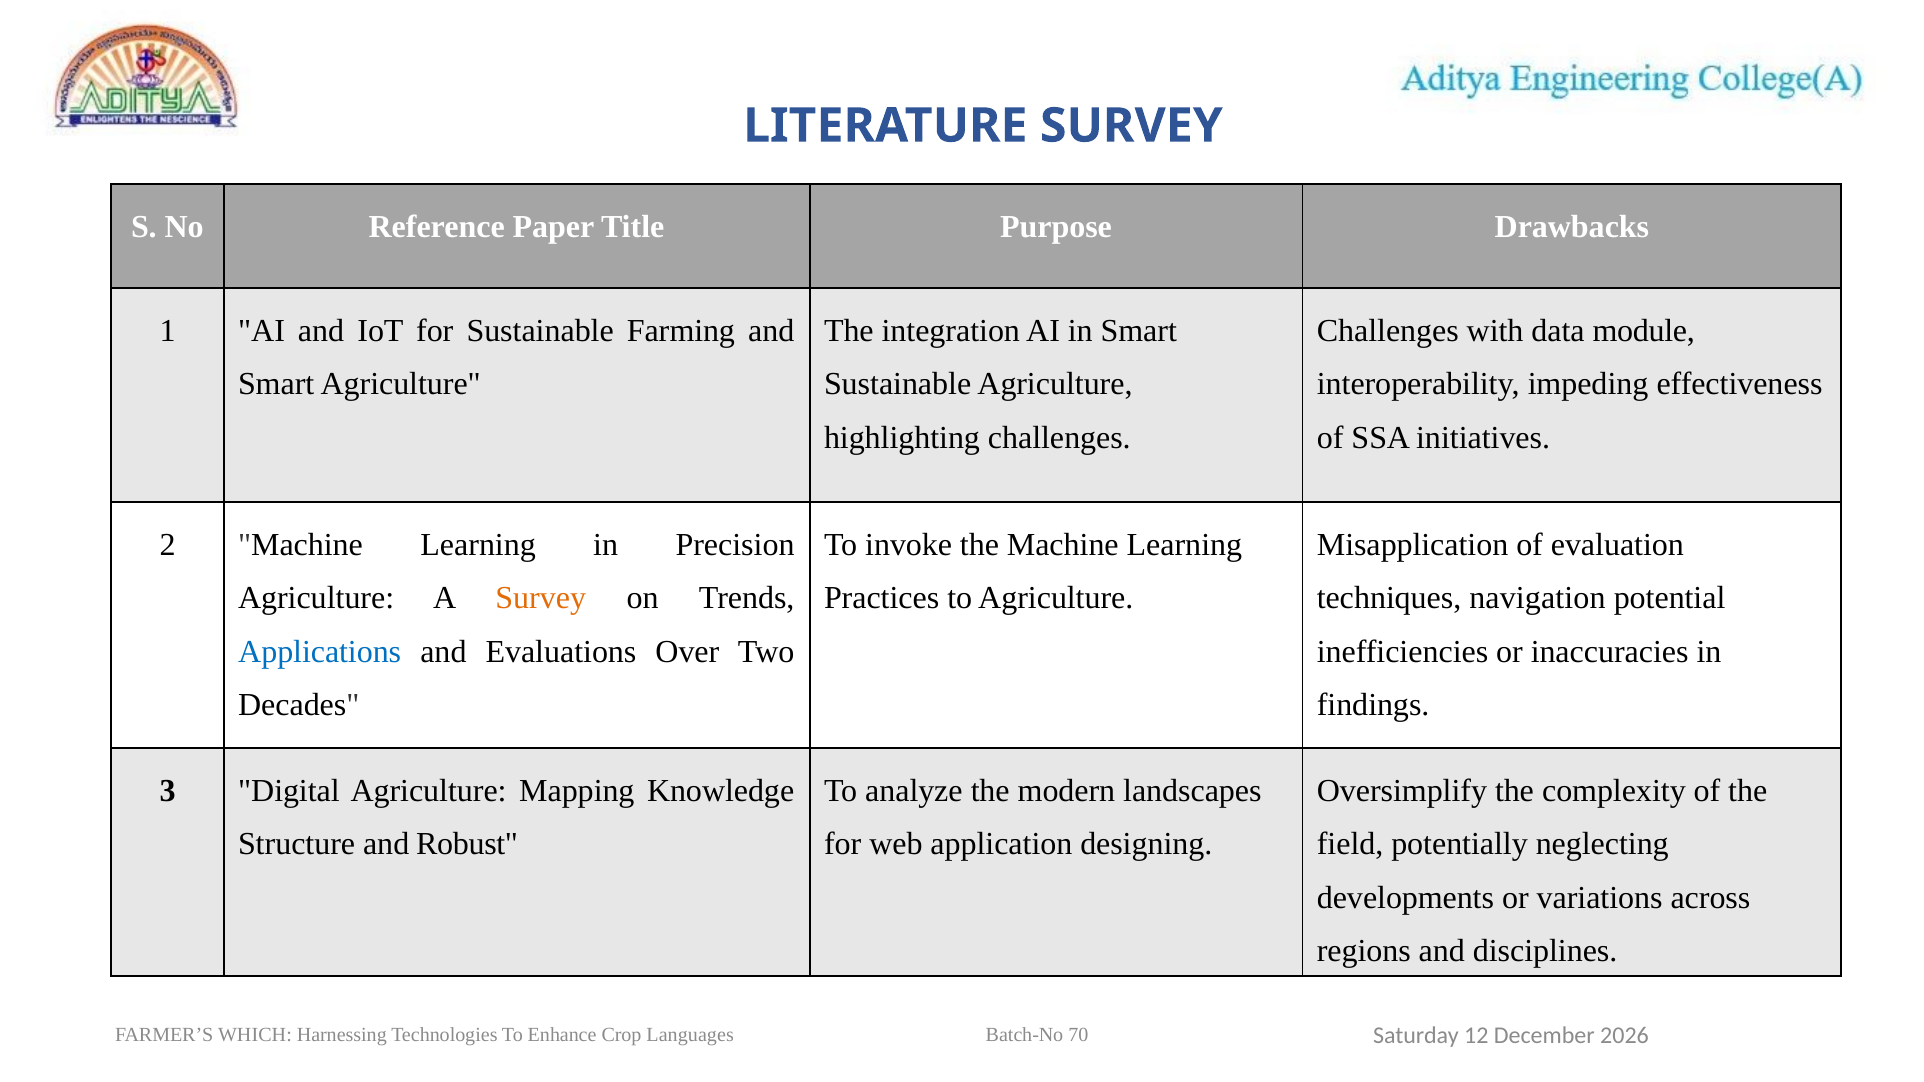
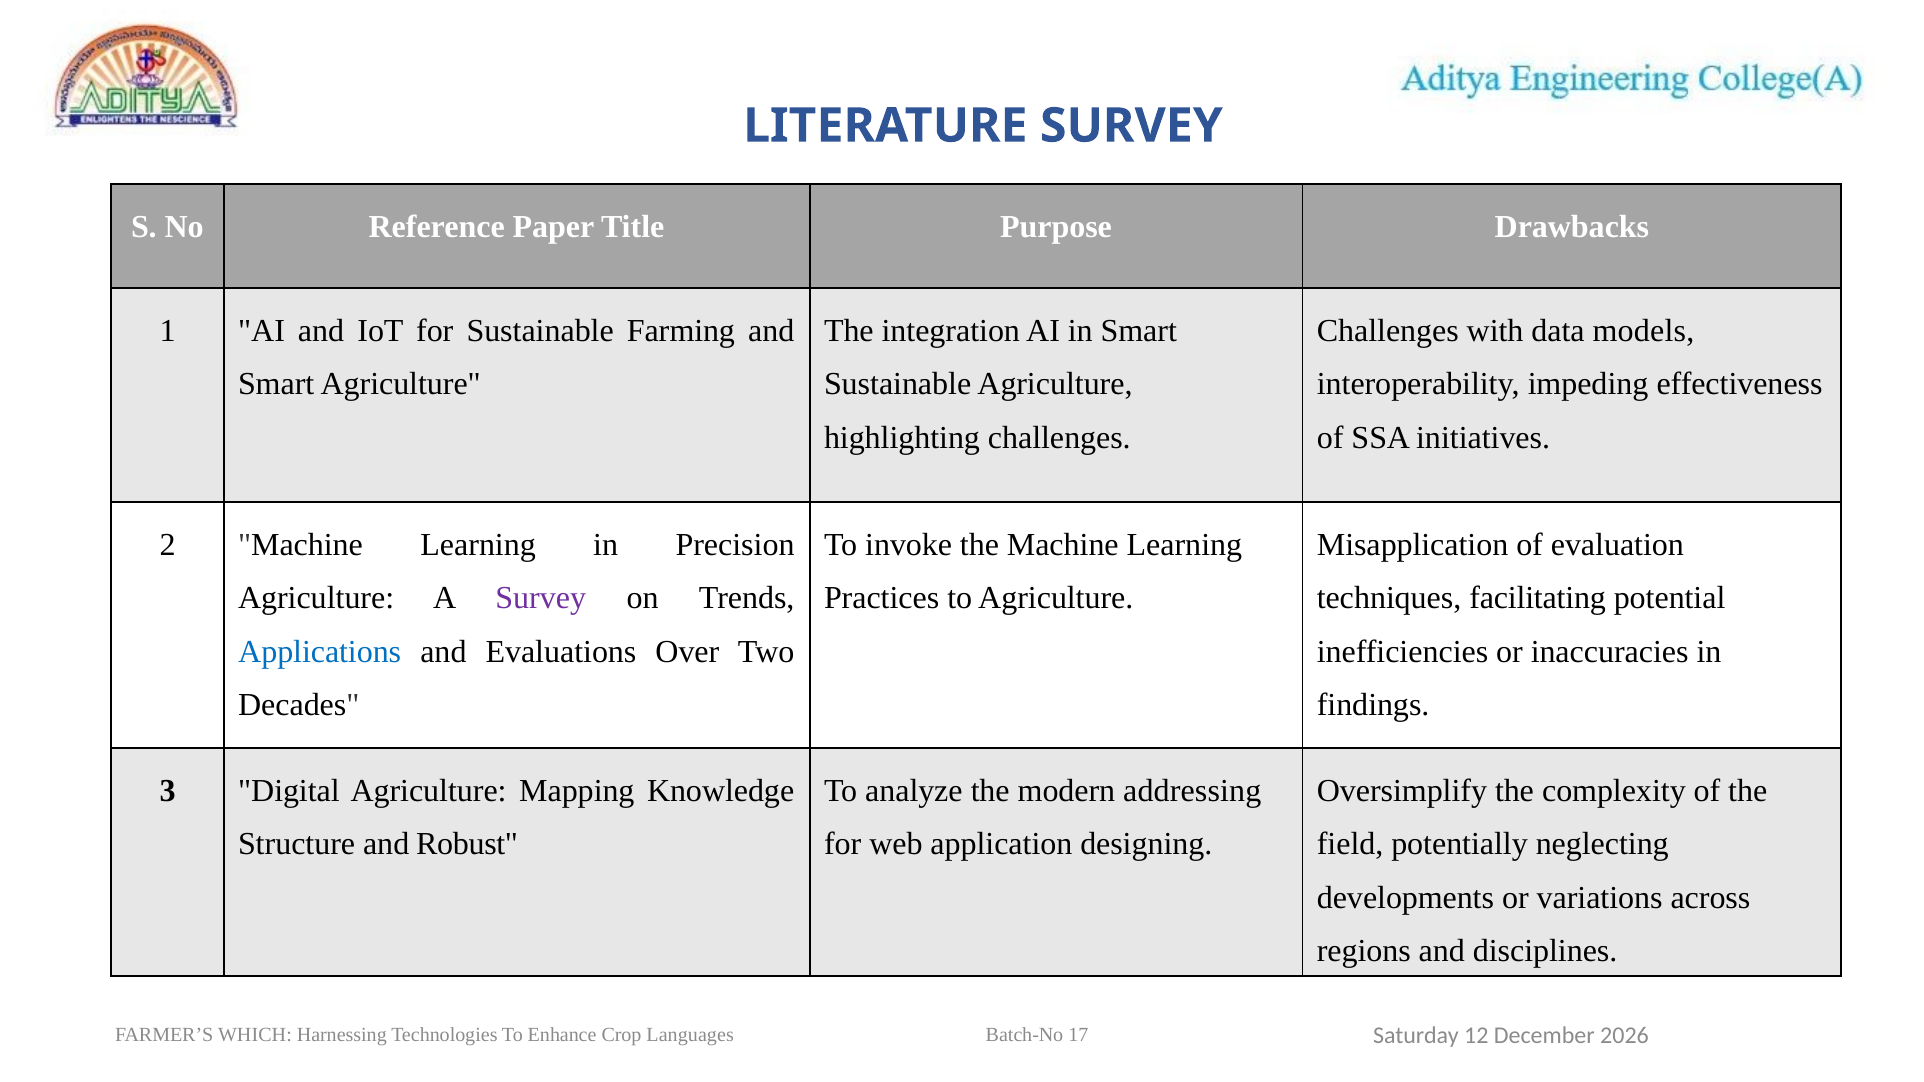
module: module -> models
Survey at (541, 598) colour: orange -> purple
navigation: navigation -> facilitating
landscapes: landscapes -> addressing
70: 70 -> 17
